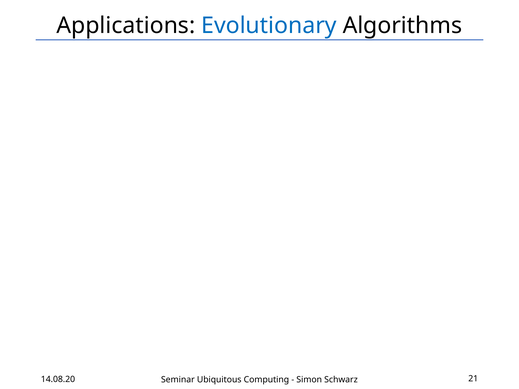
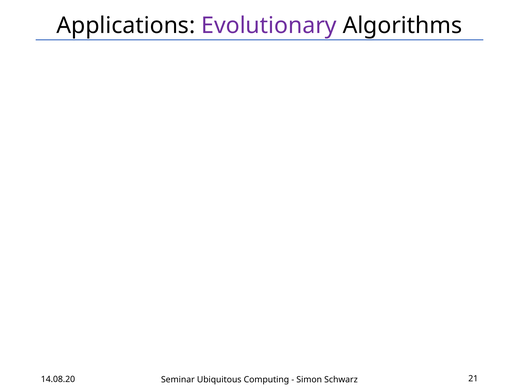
Evolutionary colour: blue -> purple
